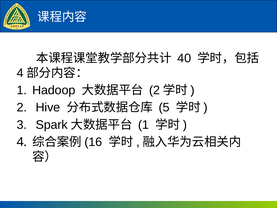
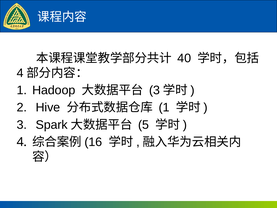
2 at (155, 90): 2 -> 3
5 at (164, 107): 5 -> 1
1 at (144, 125): 1 -> 5
